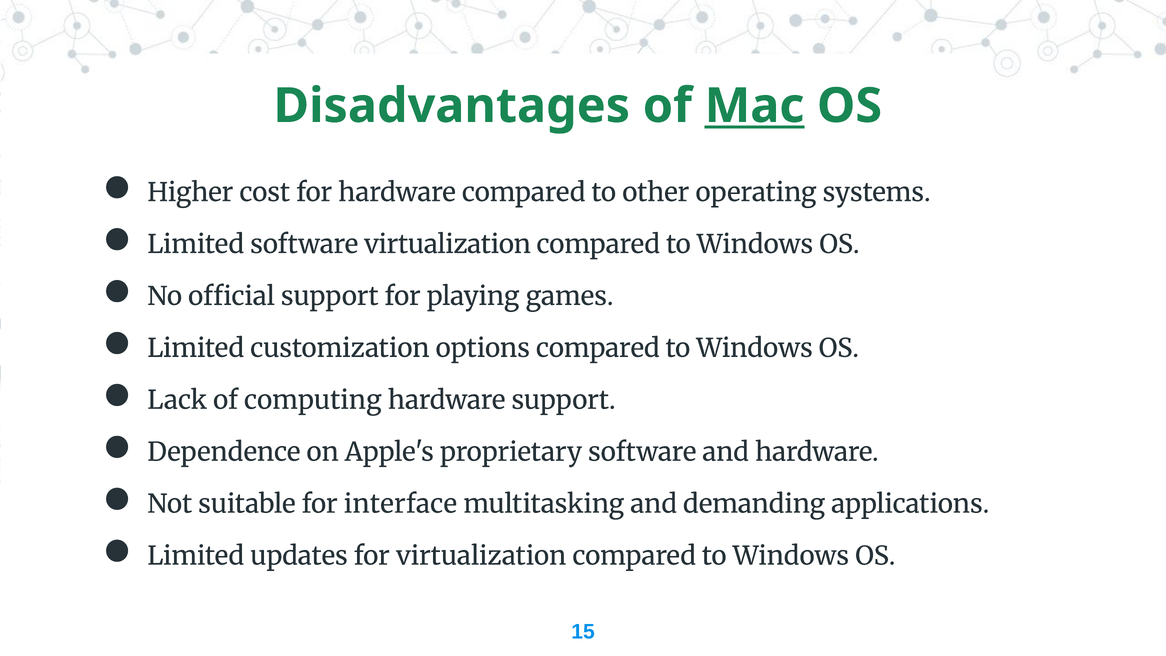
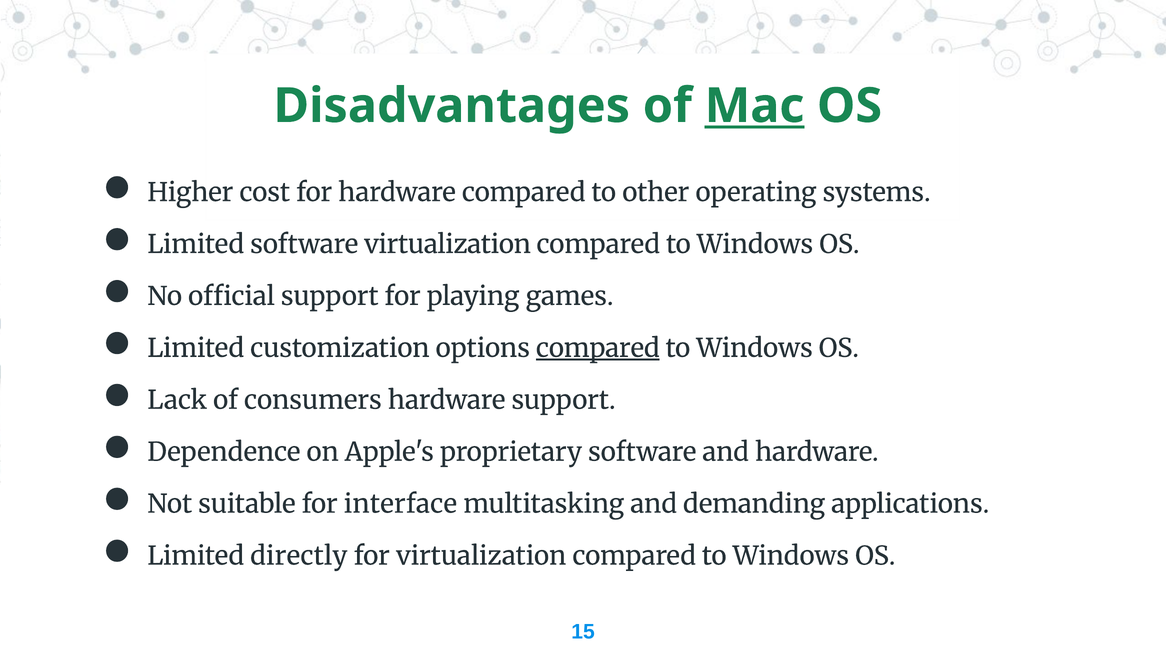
compared at (598, 348) underline: none -> present
computing: computing -> consumers
updates: updates -> directly
